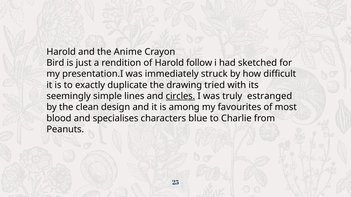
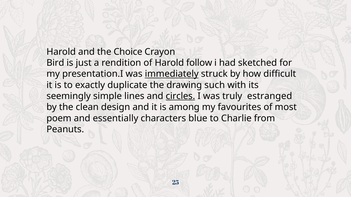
Anime: Anime -> Choice
immediately underline: none -> present
tried: tried -> such
blood: blood -> poem
specialises: specialises -> essentially
